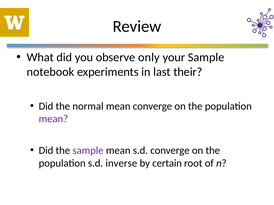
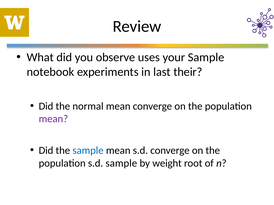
only: only -> uses
sample at (88, 151) colour: purple -> blue
s.d inverse: inverse -> sample
certain: certain -> weight
